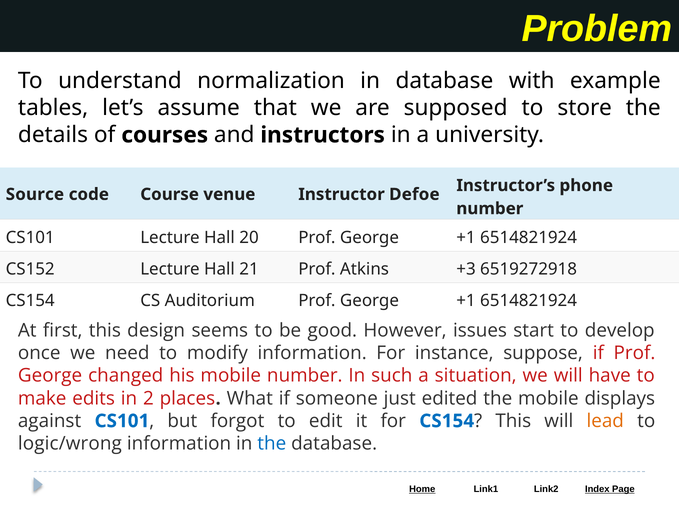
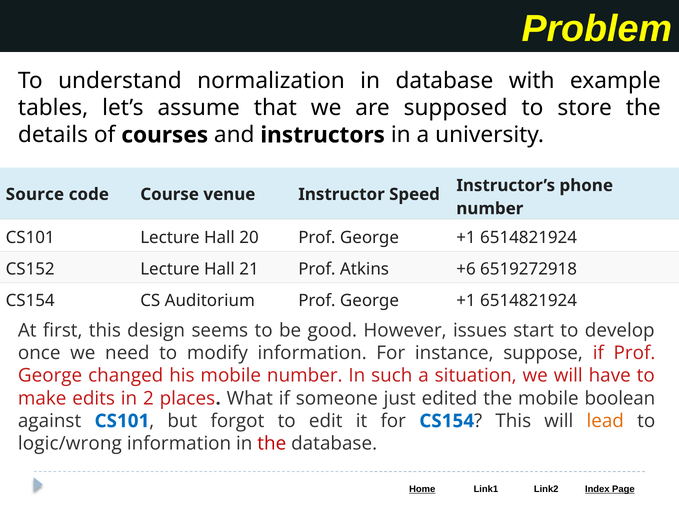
Defoe: Defoe -> Speed
+3: +3 -> +6
displays: displays -> boolean
the at (272, 444) colour: blue -> red
